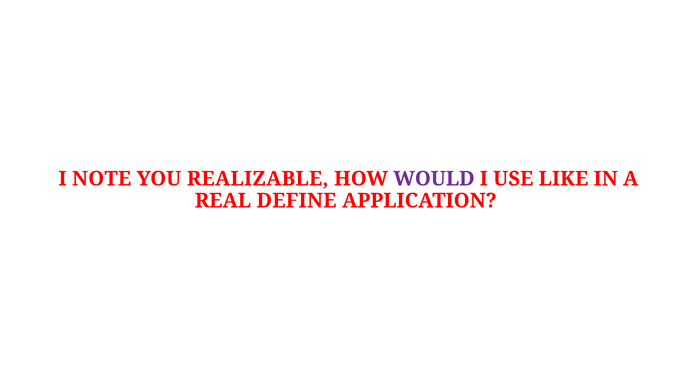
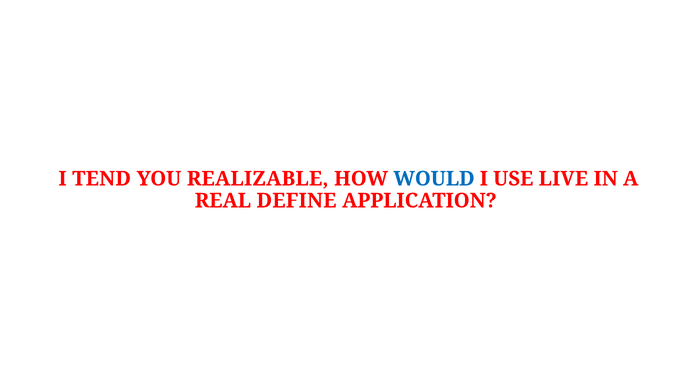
NOTE: NOTE -> TEND
WOULD colour: purple -> blue
LIKE: LIKE -> LIVE
